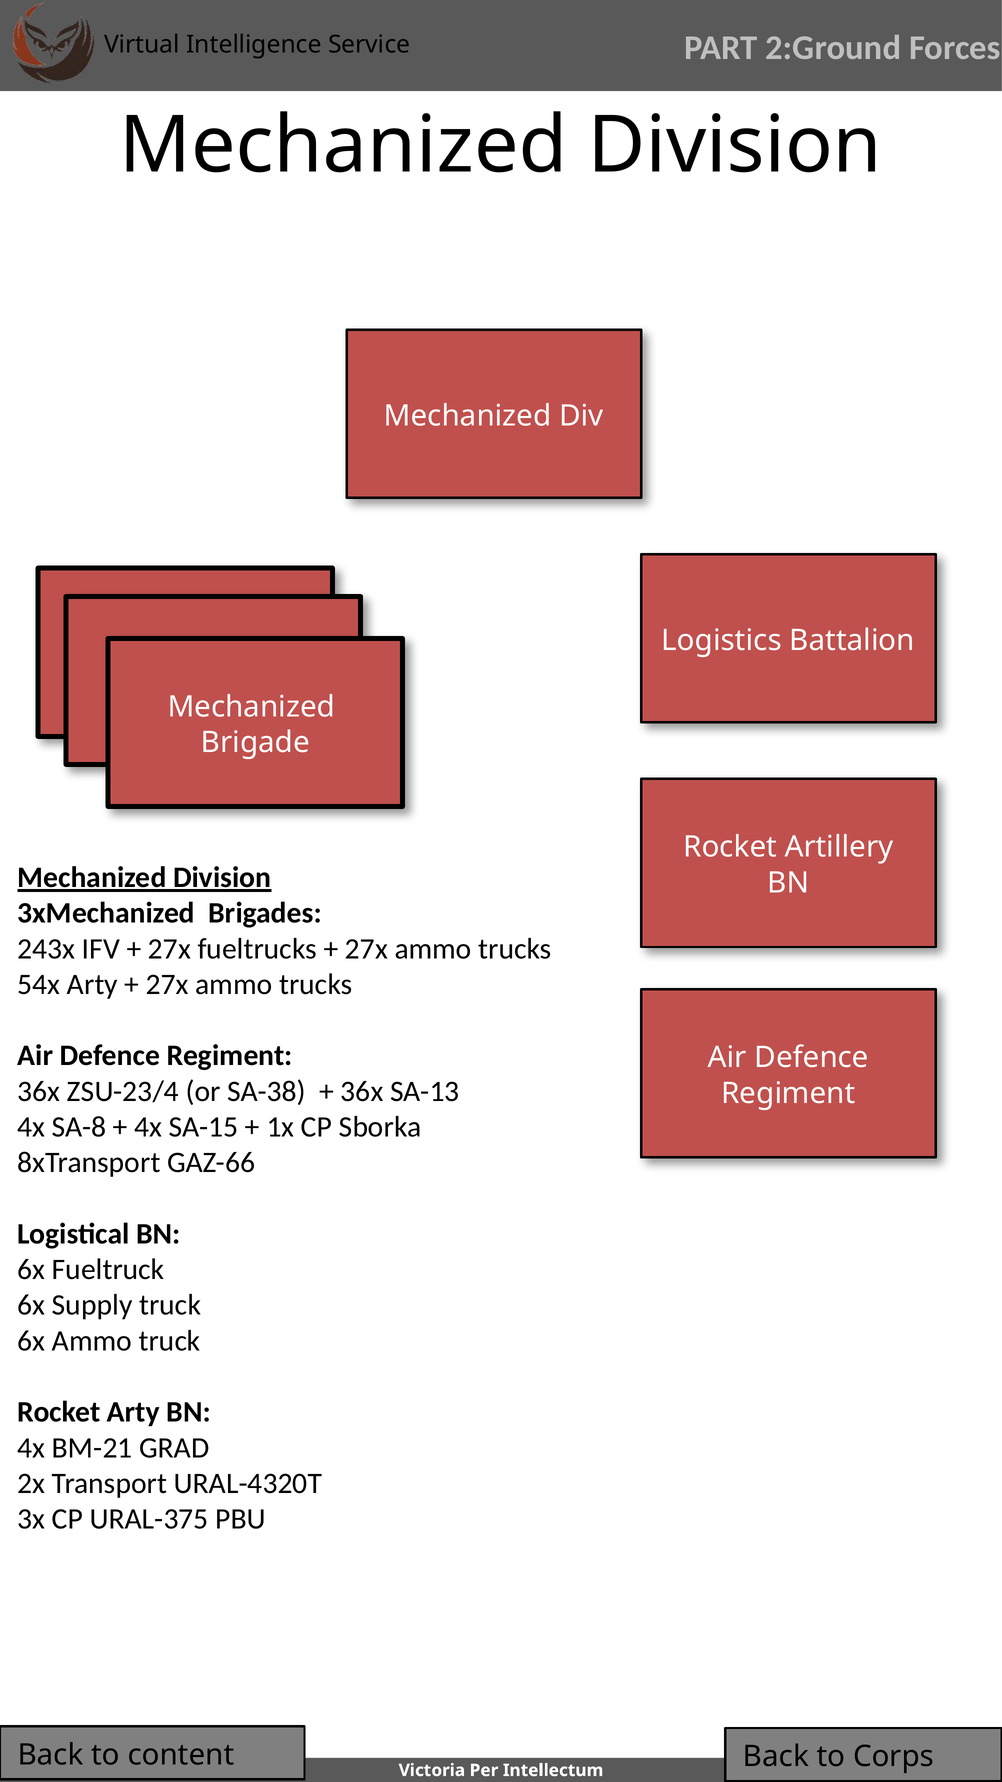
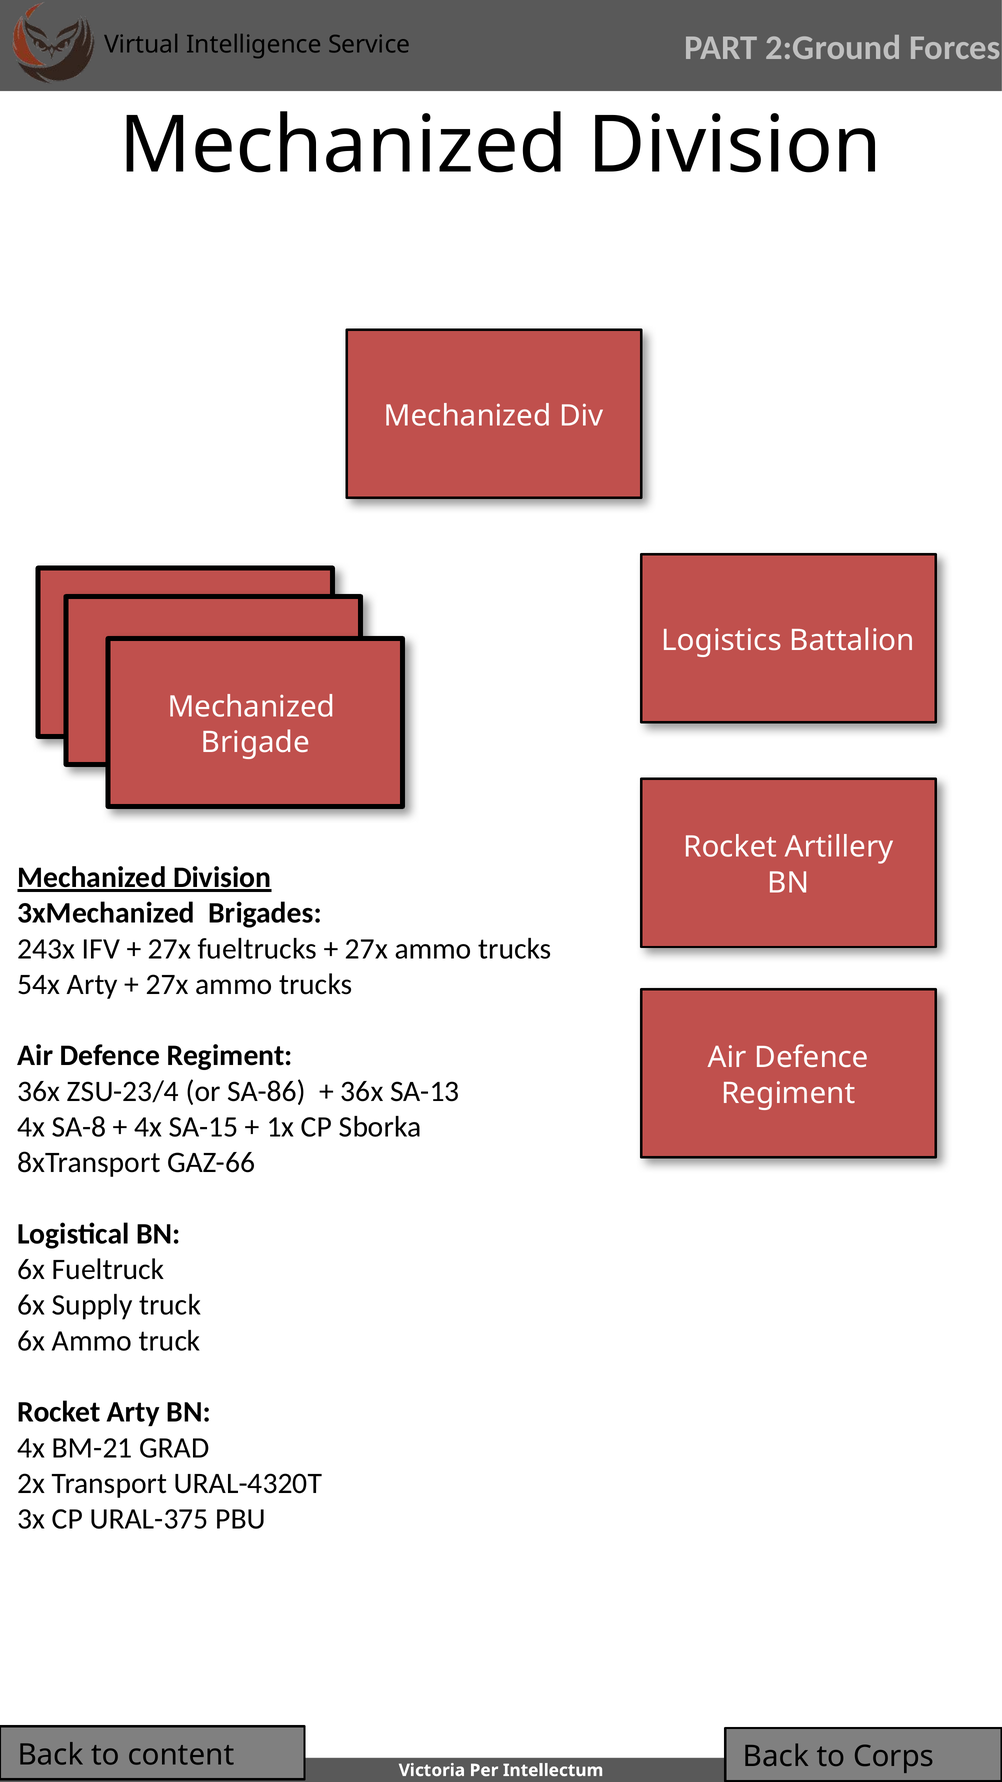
SA-38: SA-38 -> SA-86
